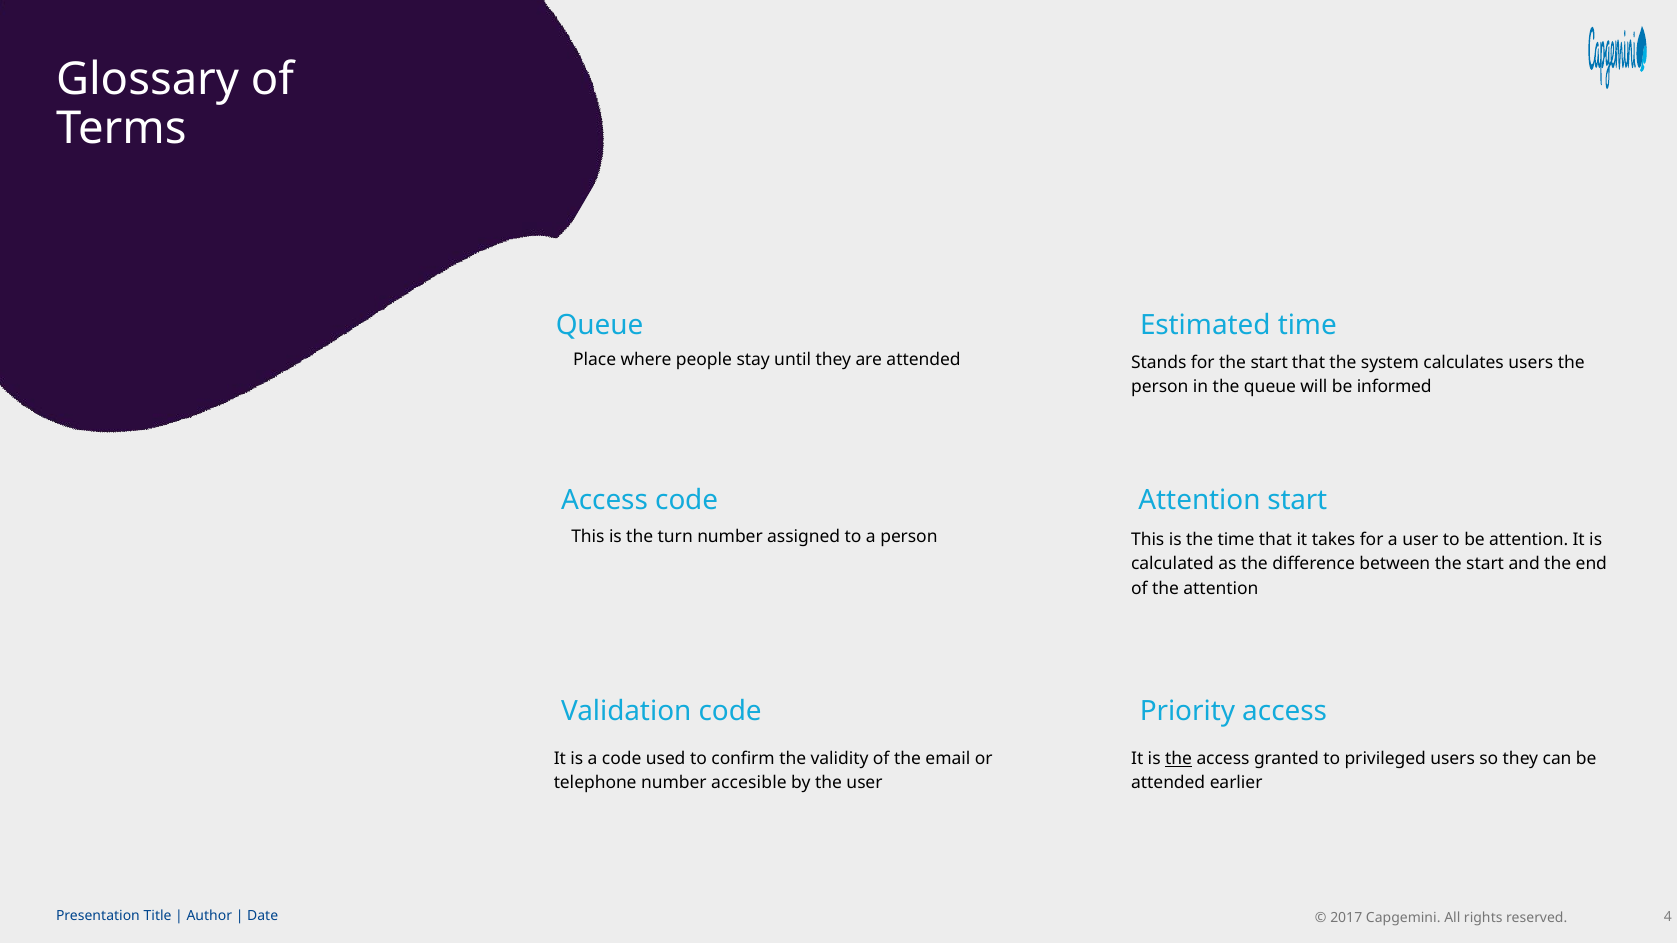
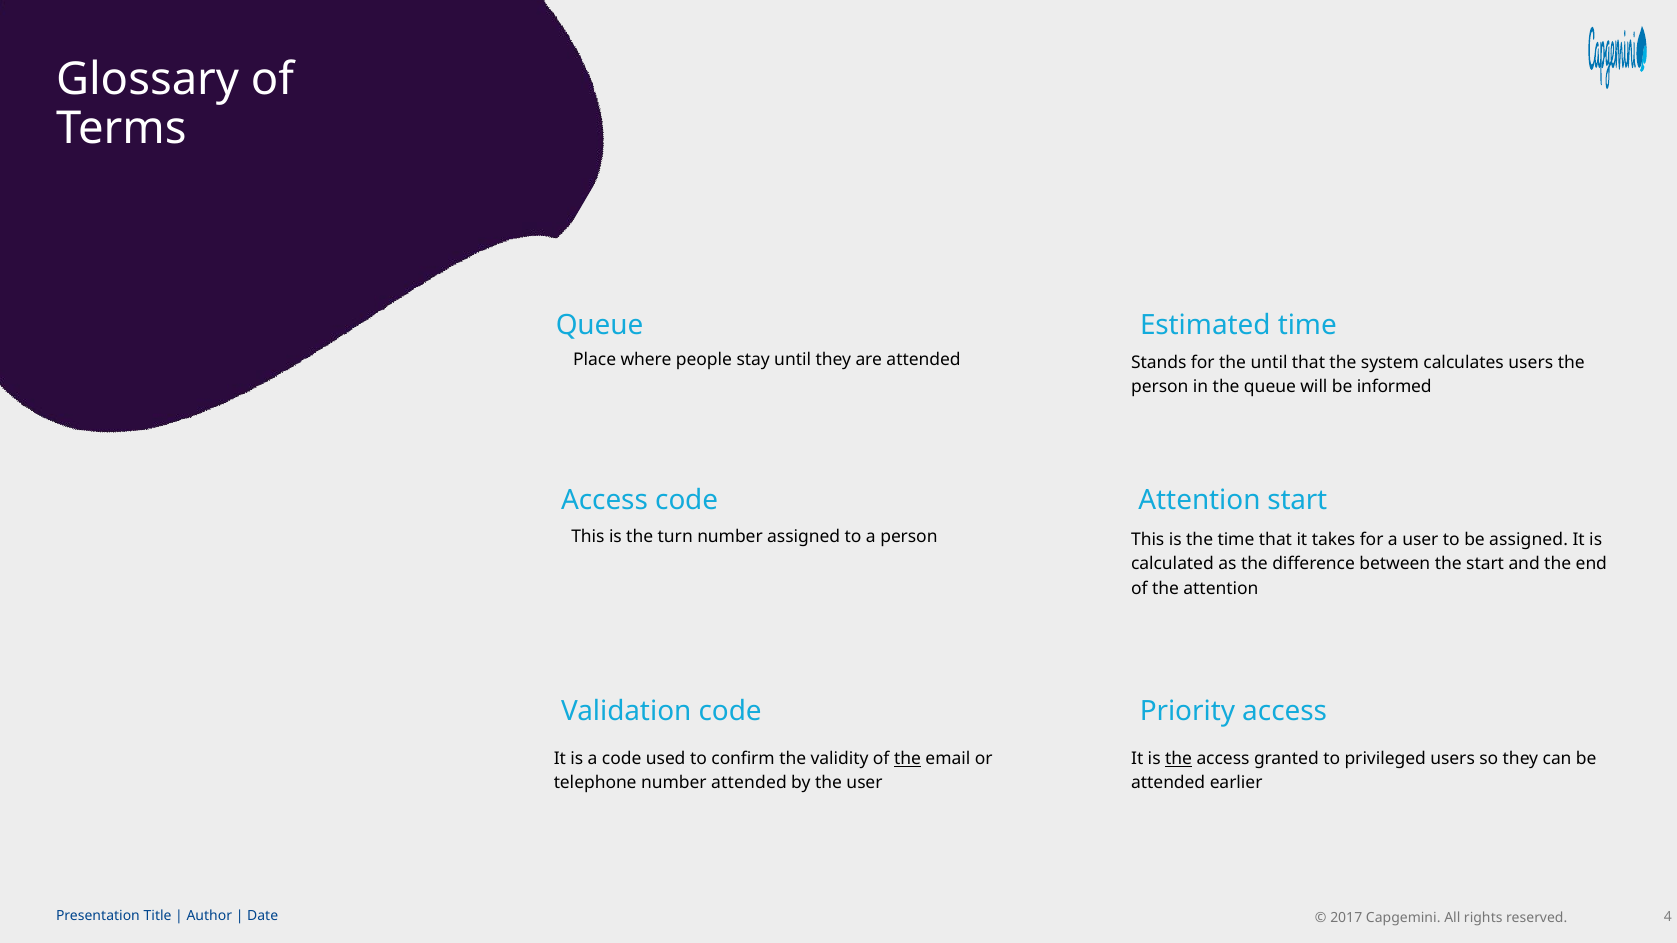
for the start: start -> until
be attention: attention -> assigned
the at (908, 759) underline: none -> present
number accesible: accesible -> attended
